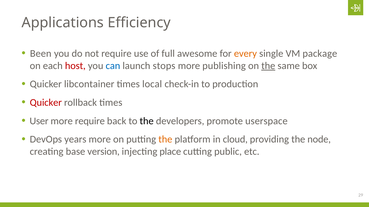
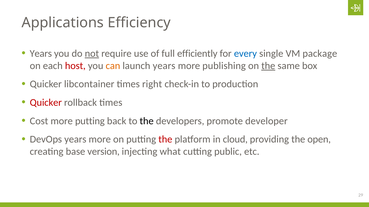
Been at (41, 54): Been -> Years
not underline: none -> present
awesome: awesome -> efficiently
every colour: orange -> blue
can colour: blue -> orange
launch stops: stops -> years
local: local -> right
User: User -> Cost
more require: require -> putting
userspace: userspace -> developer
the at (165, 140) colour: orange -> red
node: node -> open
place: place -> what
